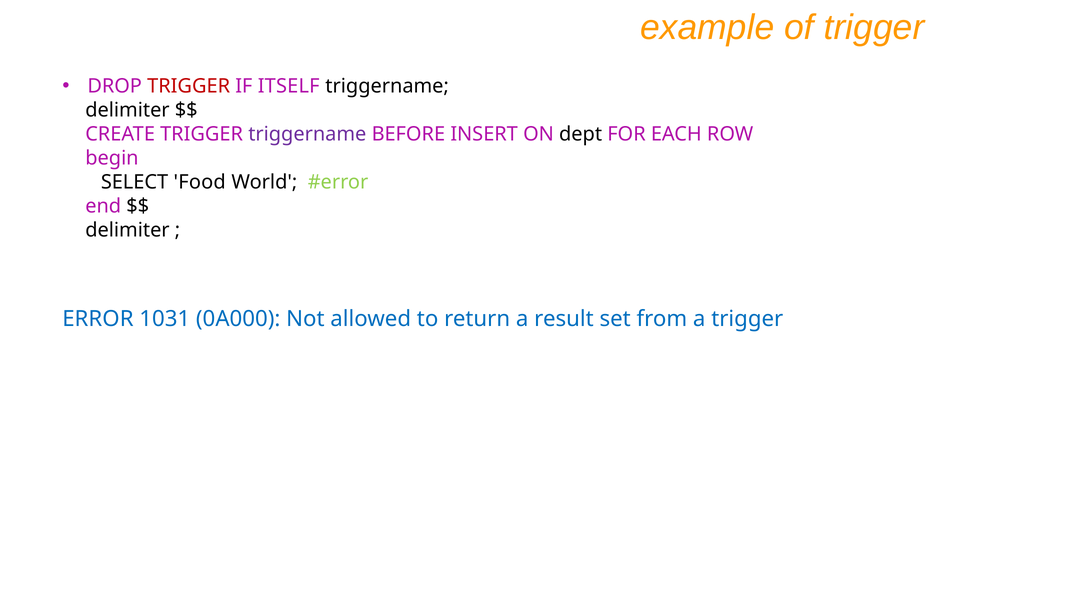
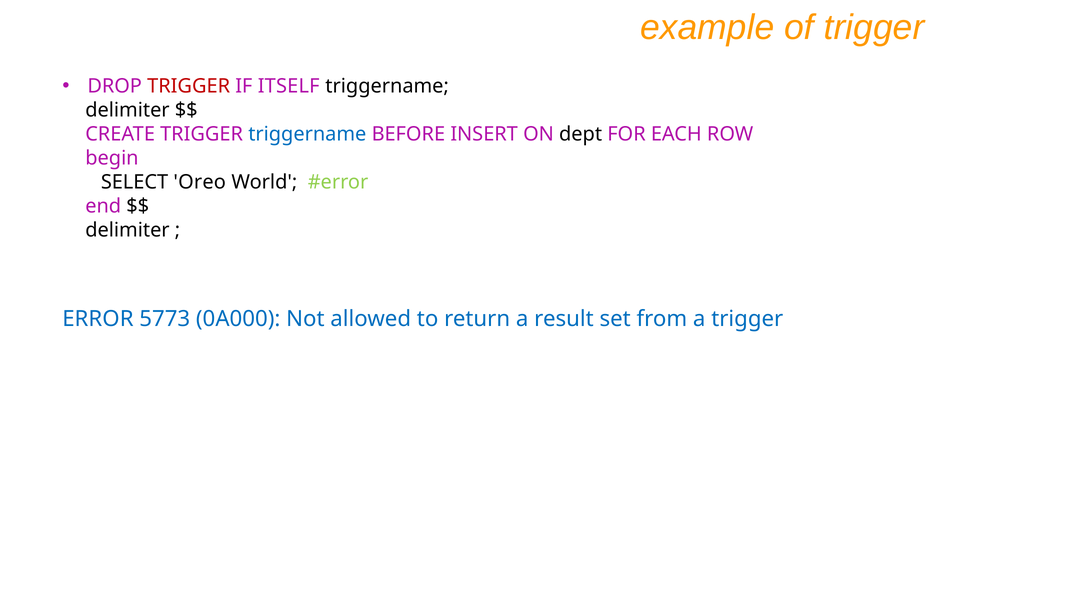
triggername at (307, 134) colour: purple -> blue
Food: Food -> Oreo
1031: 1031 -> 5773
